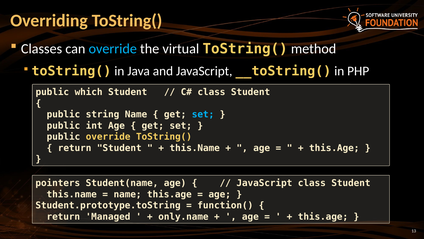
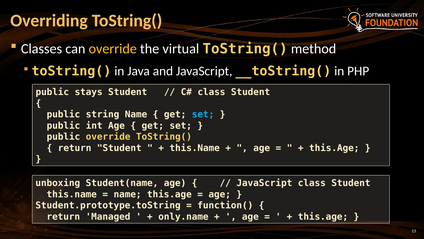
override at (113, 49) colour: light blue -> yellow
which: which -> stays
pointers: pointers -> unboxing
